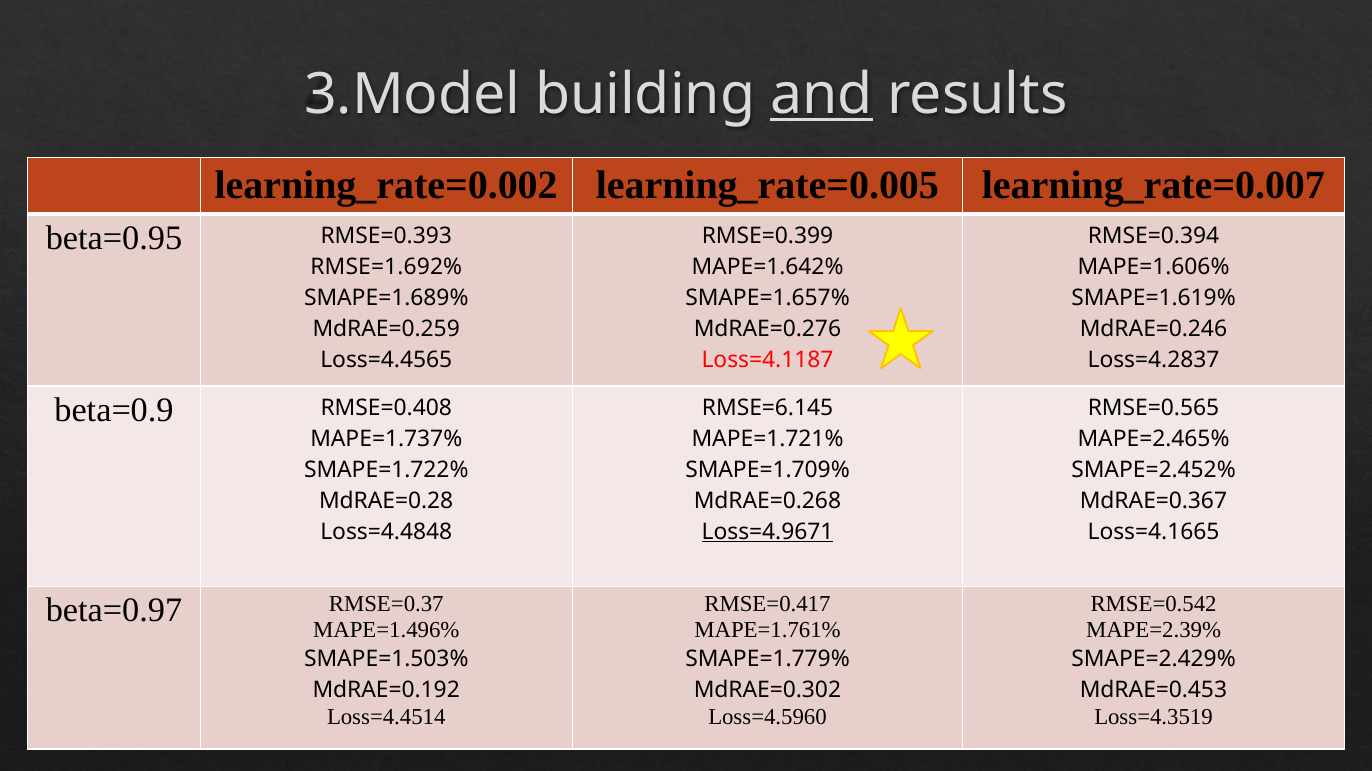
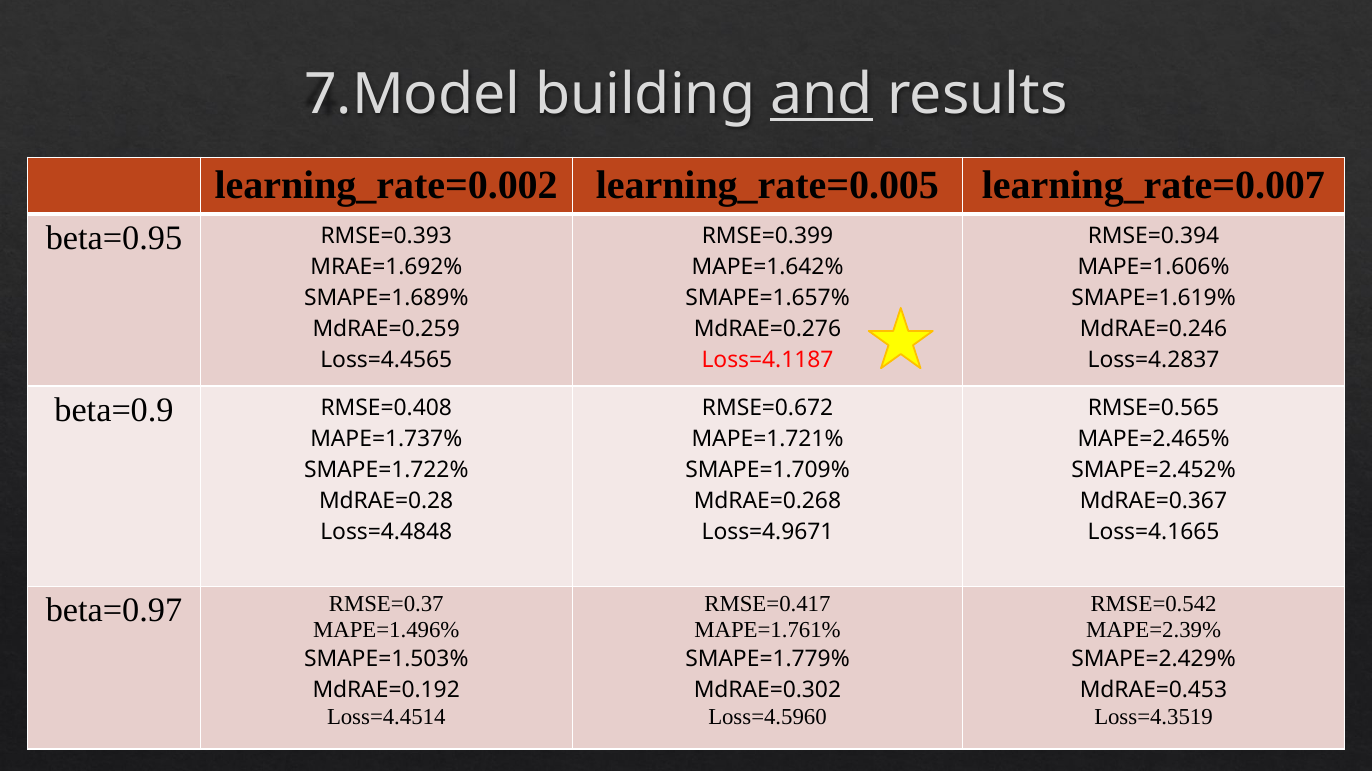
3.Model: 3.Model -> 7.Model
RMSE=1.692%: RMSE=1.692% -> MRAE=1.692%
RMSE=6.145: RMSE=6.145 -> RMSE=0.672
Loss=4.9671 underline: present -> none
